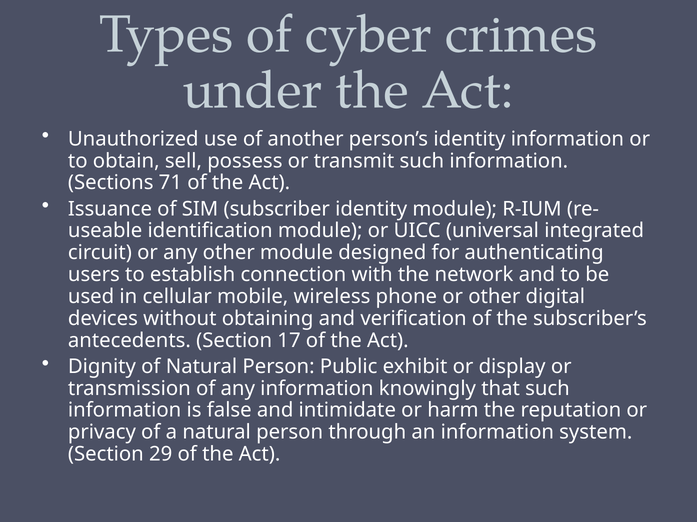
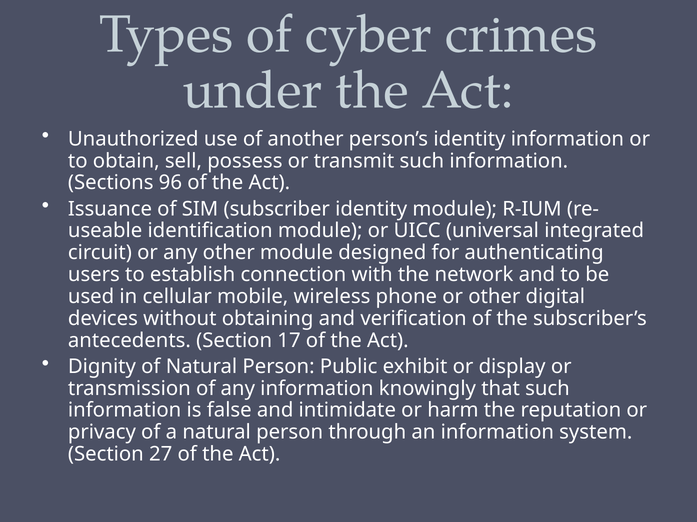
71: 71 -> 96
29: 29 -> 27
